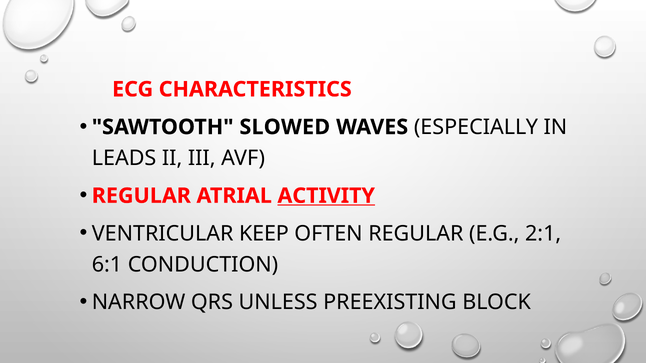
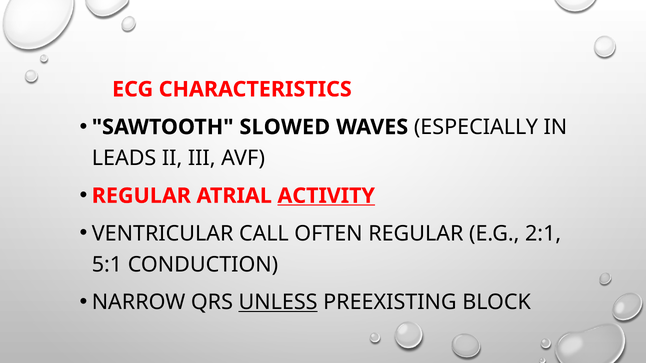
KEEP: KEEP -> CALL
6:1: 6:1 -> 5:1
UNLESS underline: none -> present
